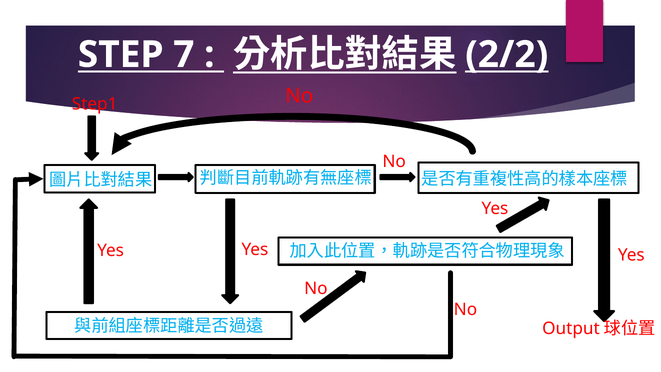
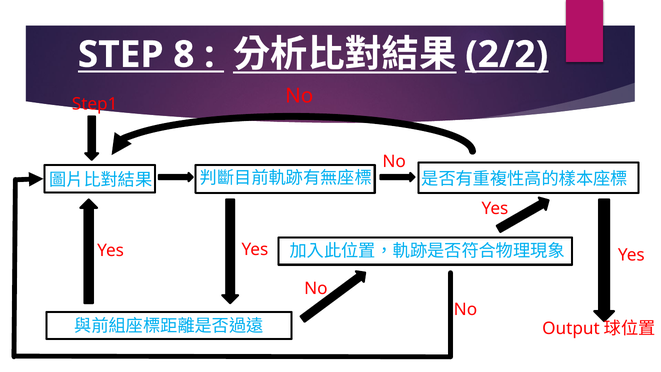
7: 7 -> 8
